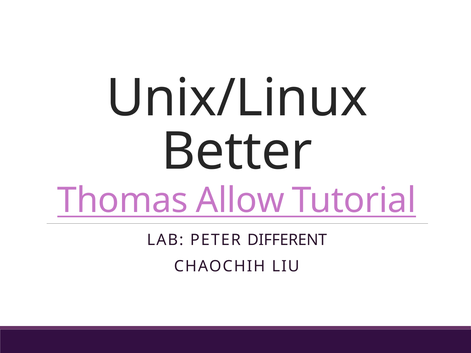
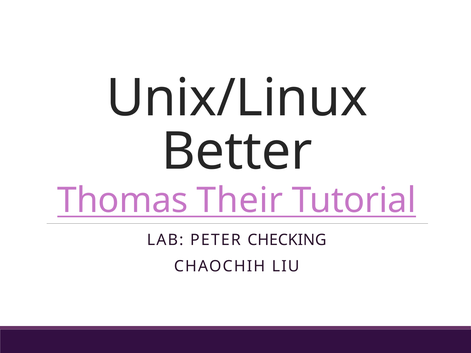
Allow: Allow -> Their
DIFFERENT: DIFFERENT -> CHECKING
